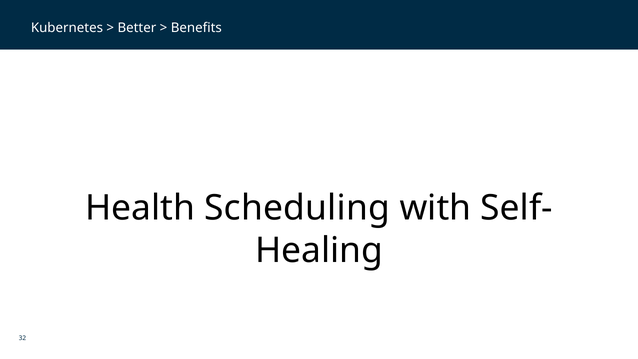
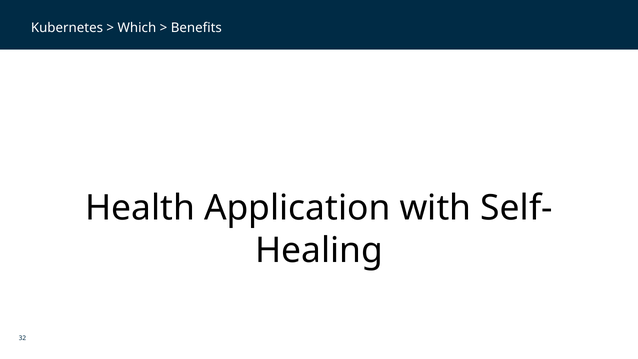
Better: Better -> Which
Scheduling at (297, 208): Scheduling -> Application
